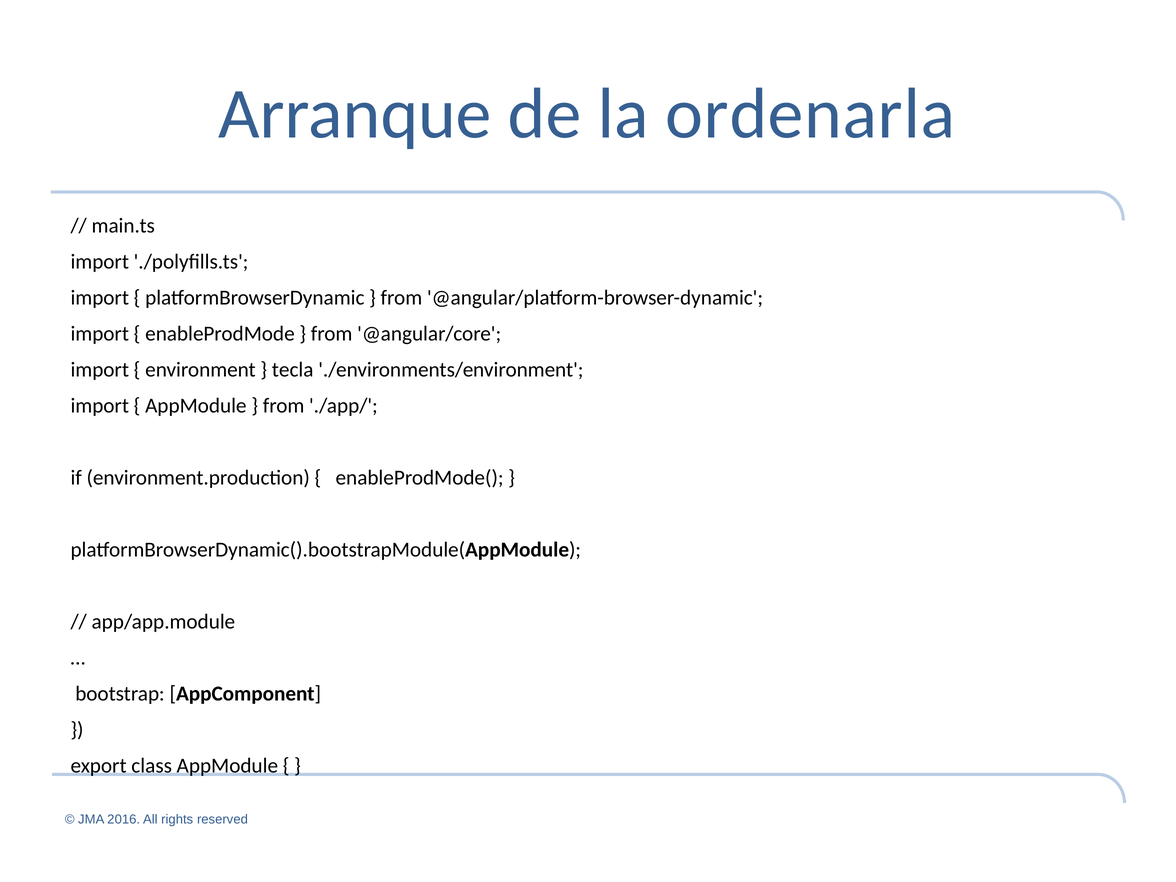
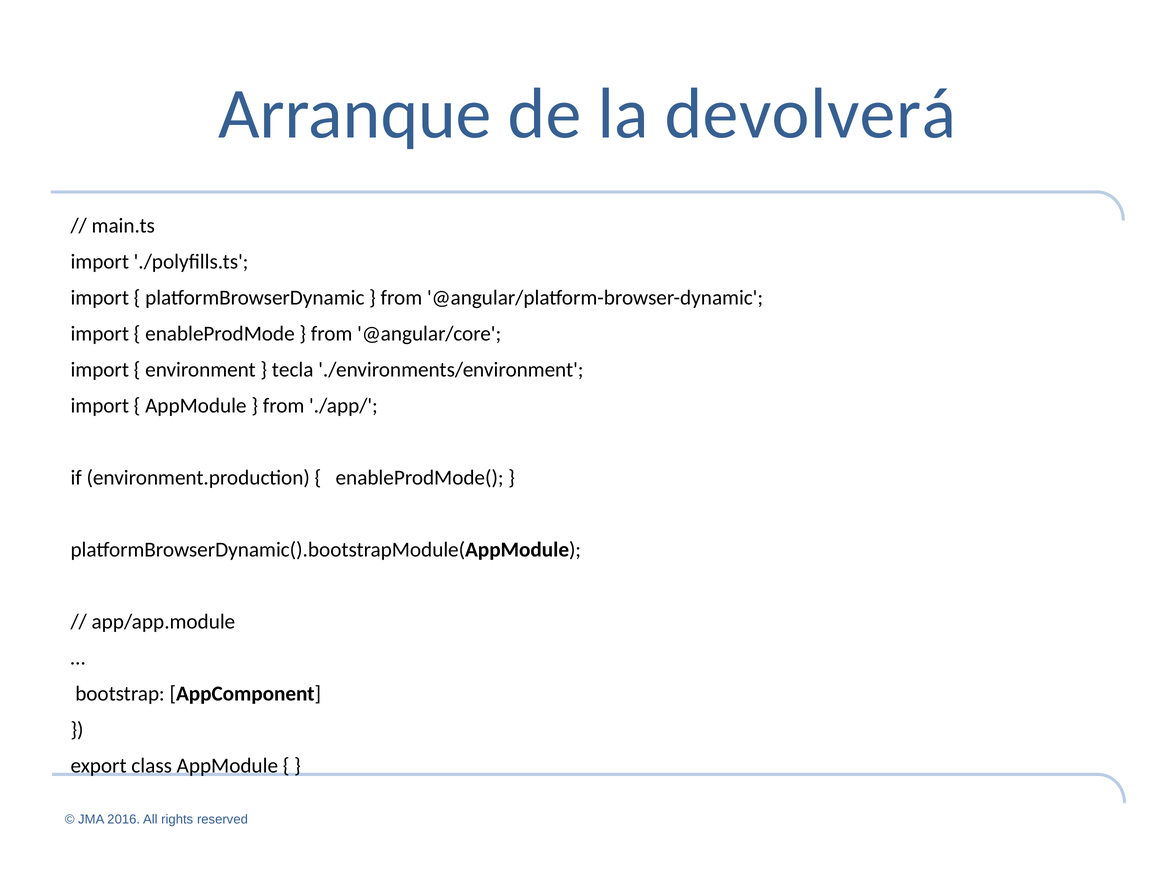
ordenarla: ordenarla -> devolverá
